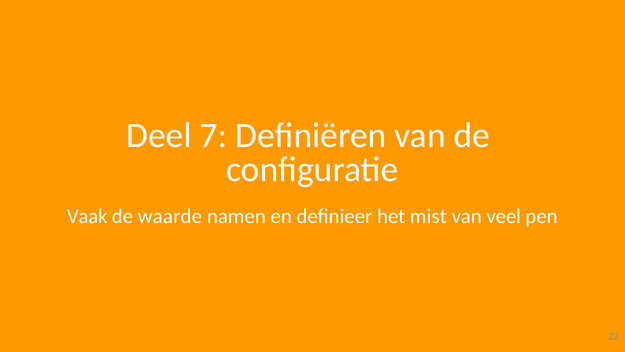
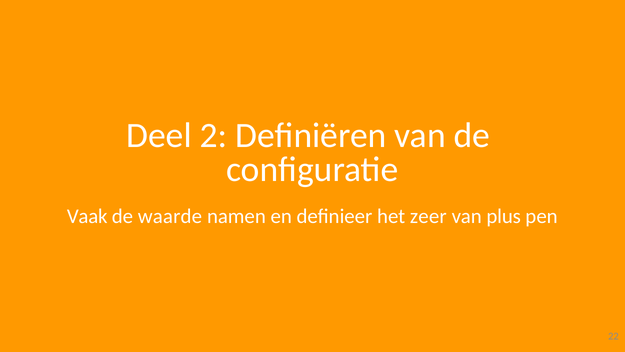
7: 7 -> 2
mist: mist -> zeer
veel: veel -> plus
